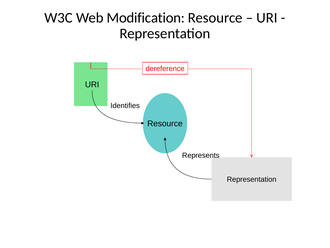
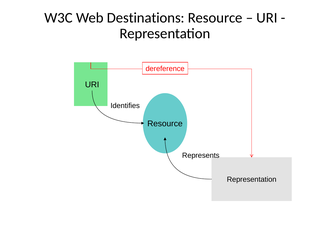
Modification: Modification -> Destinations
